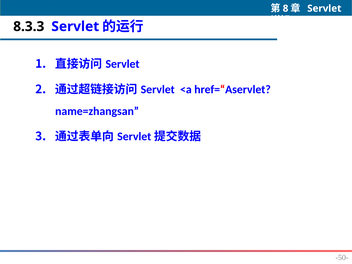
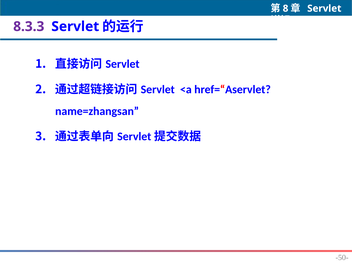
8.3.3 colour: black -> purple
